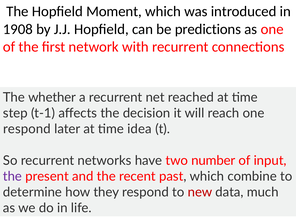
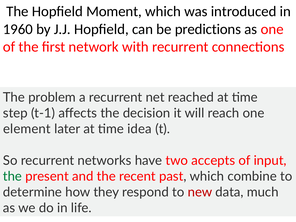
1908: 1908 -> 1960
whether: whether -> problem
respond at (27, 129): respond -> element
number: number -> accepts
the at (12, 176) colour: purple -> green
